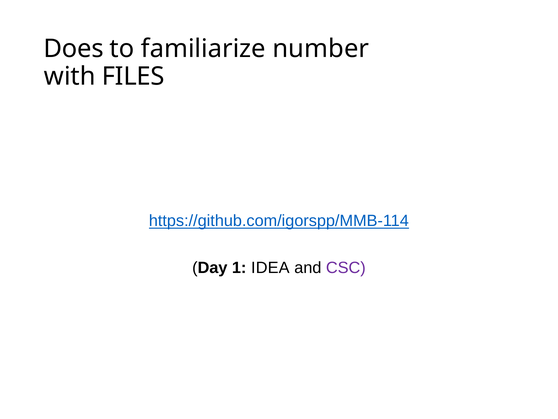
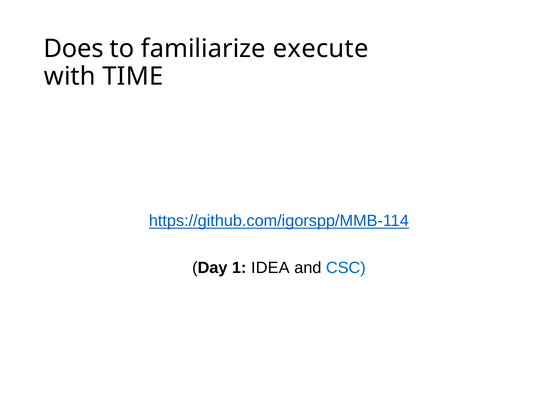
number: number -> execute
FILES: FILES -> TIME
CSC colour: purple -> blue
